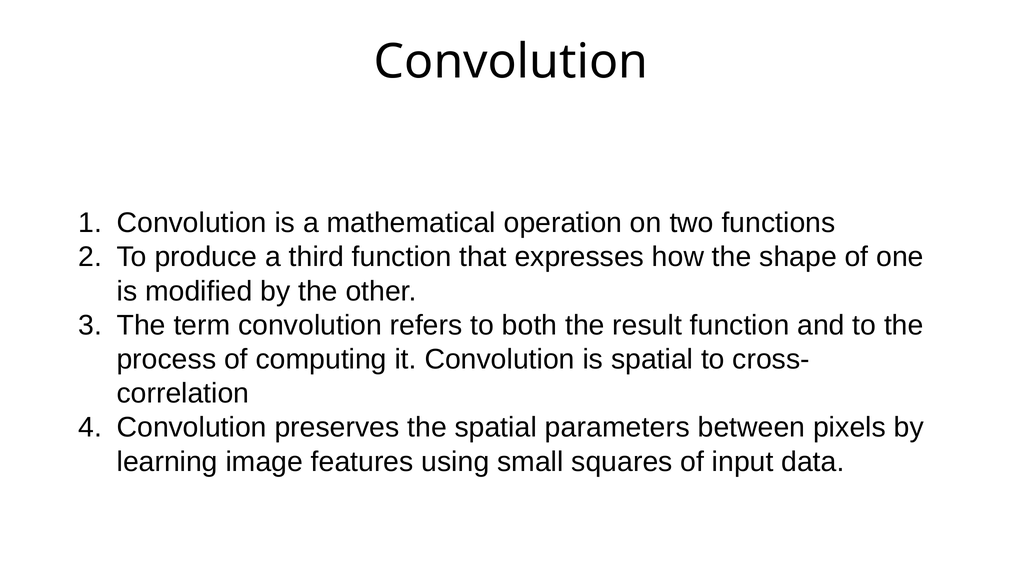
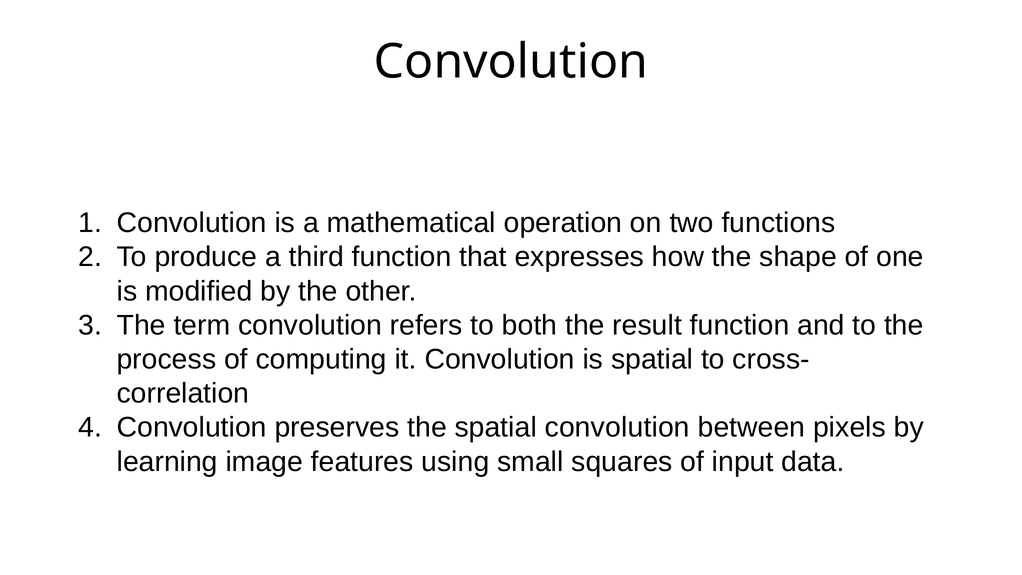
spatial parameters: parameters -> convolution
